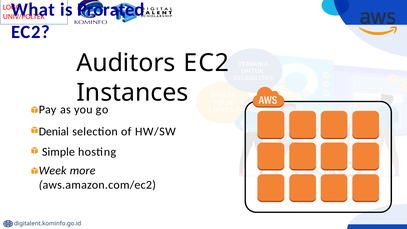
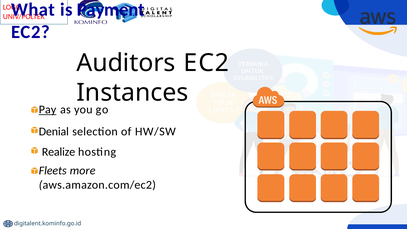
Prorated: Prorated -> Payment
Pay underline: none -> present
Simple: Simple -> Realize
Week: Week -> Fleets
